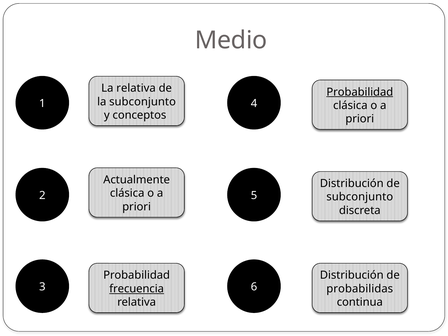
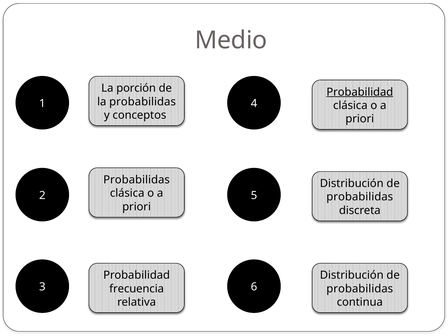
La relativa: relativa -> porción
la subconjunto: subconjunto -> probabilidas
Actualmente at (137, 180): Actualmente -> Probabilidas
subconjunto at (360, 197): subconjunto -> probabilidas
frecuencia underline: present -> none
